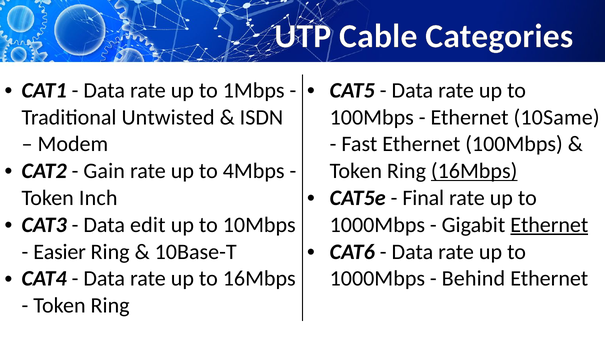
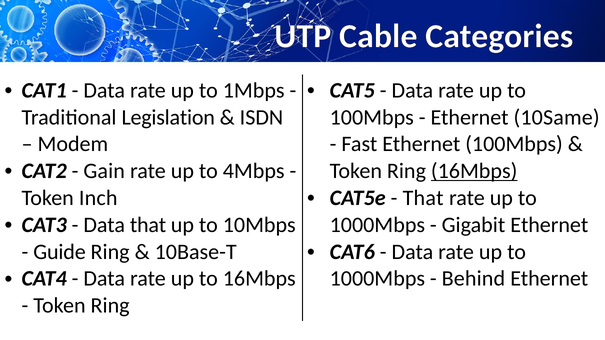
Untwisted: Untwisted -> Legislation
Final at (423, 198): Final -> That
Data edit: edit -> that
Ethernet at (549, 225) underline: present -> none
Easier: Easier -> Guide
